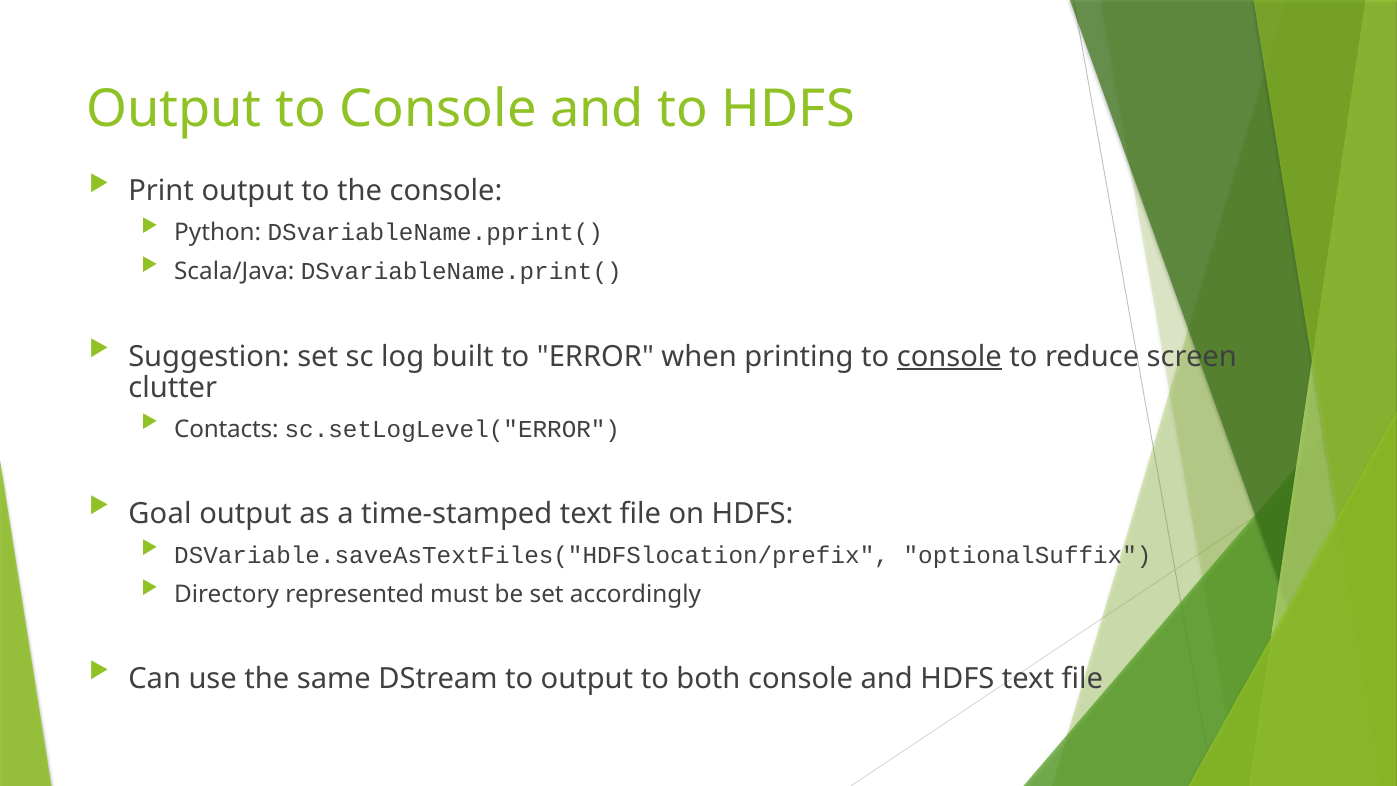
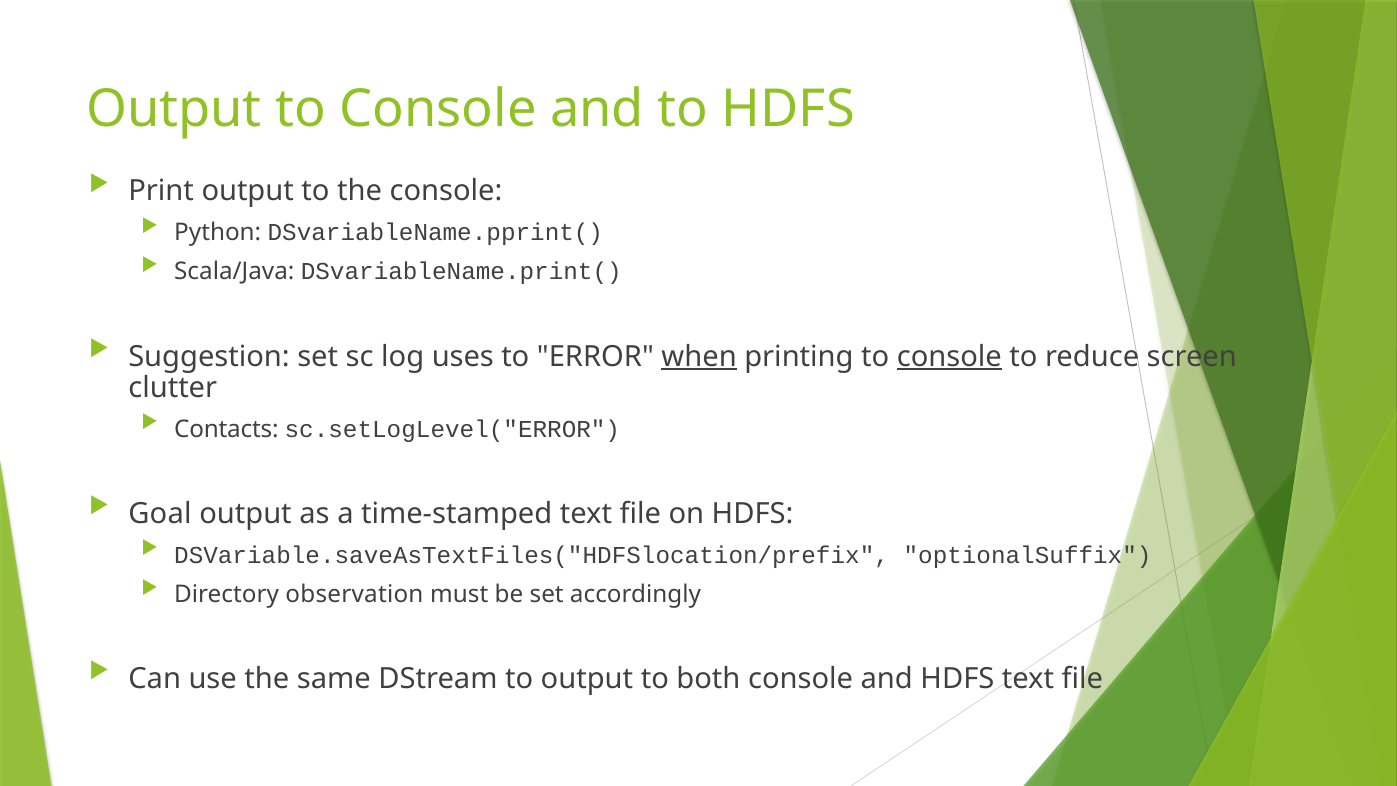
built: built -> uses
when underline: none -> present
represented: represented -> observation
